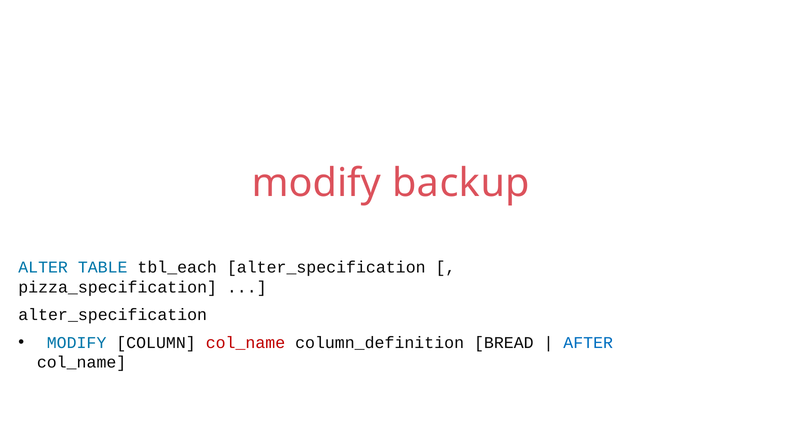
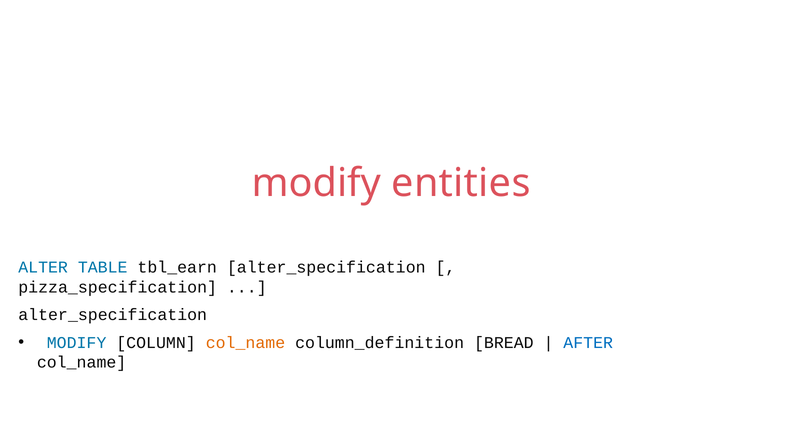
backup: backup -> entities
tbl_each: tbl_each -> tbl_earn
col_name at (245, 343) colour: red -> orange
